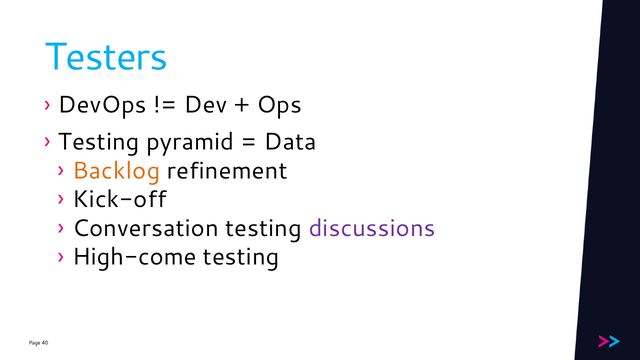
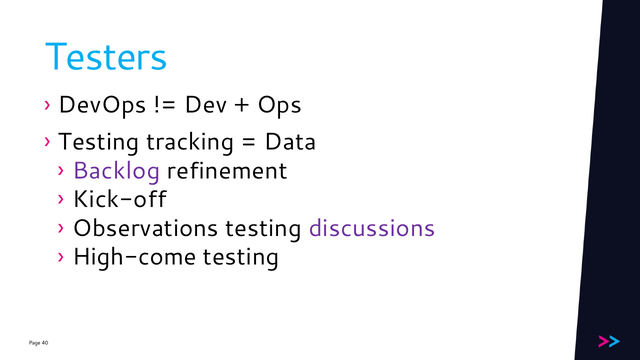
pyramid: pyramid -> tracking
Backlog colour: orange -> purple
Conversation: Conversation -> Observations
